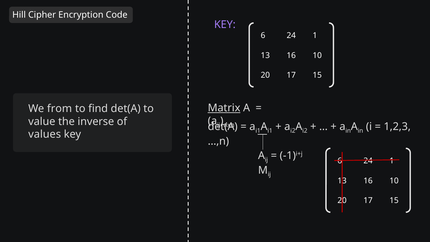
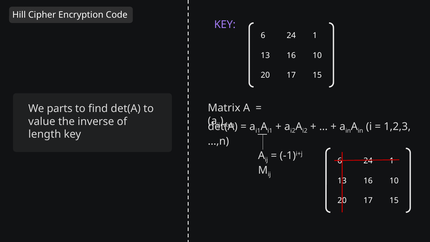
Matrix underline: present -> none
from: from -> parts
values: values -> length
